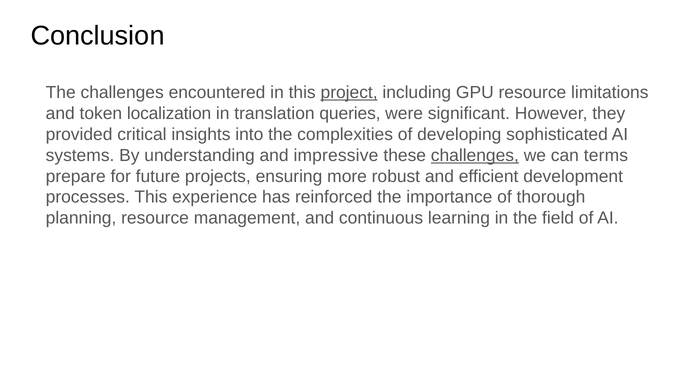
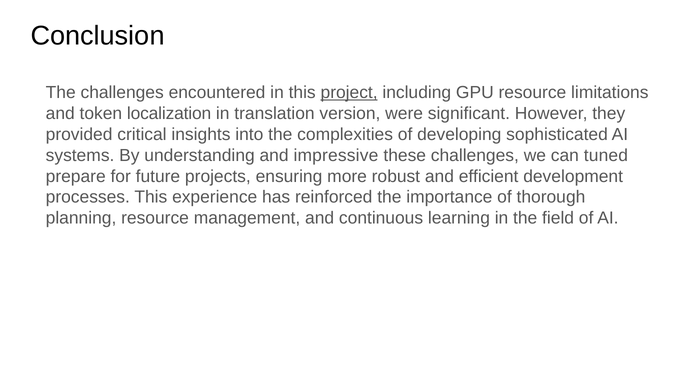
queries: queries -> version
challenges at (475, 155) underline: present -> none
terms: terms -> tuned
